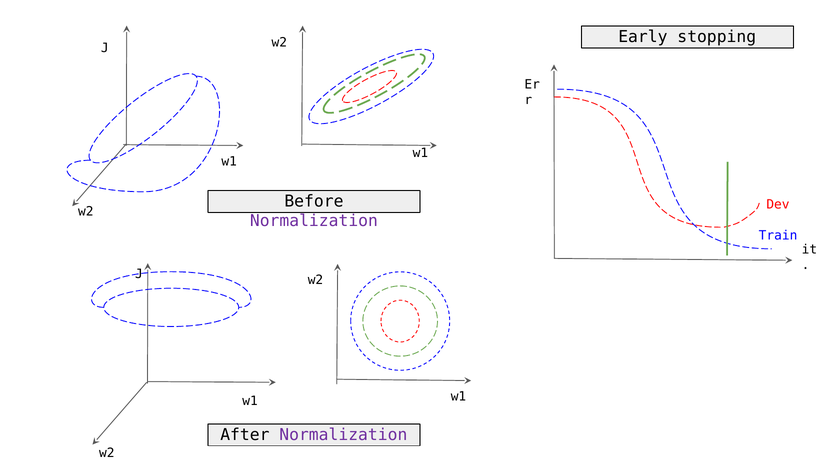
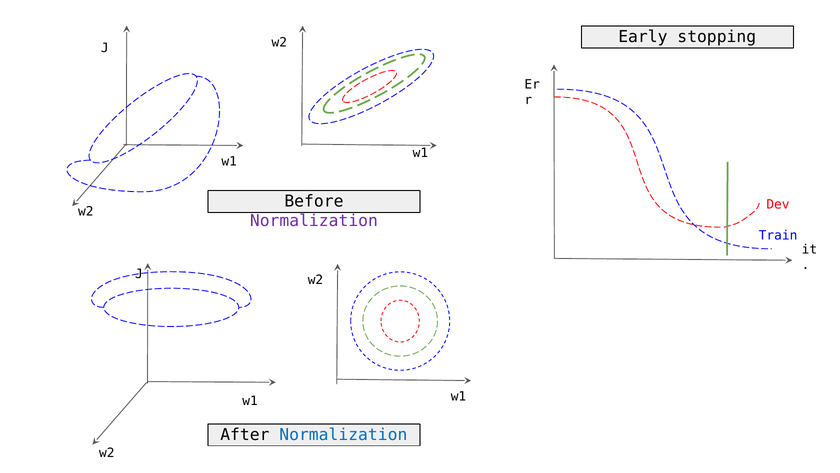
Normalization at (343, 434) colour: purple -> blue
